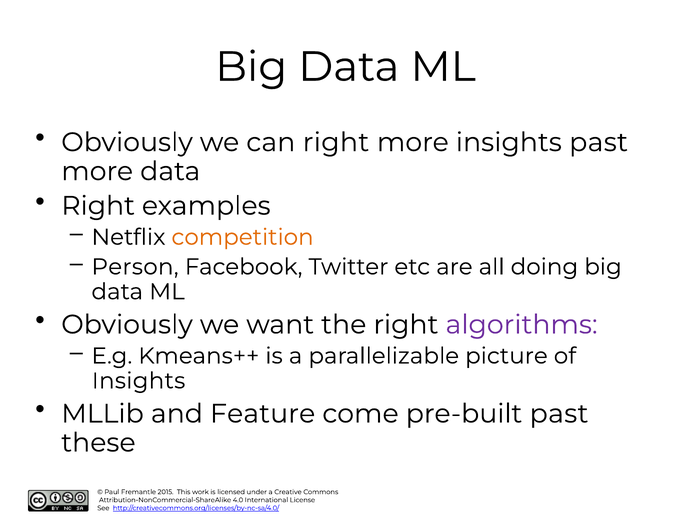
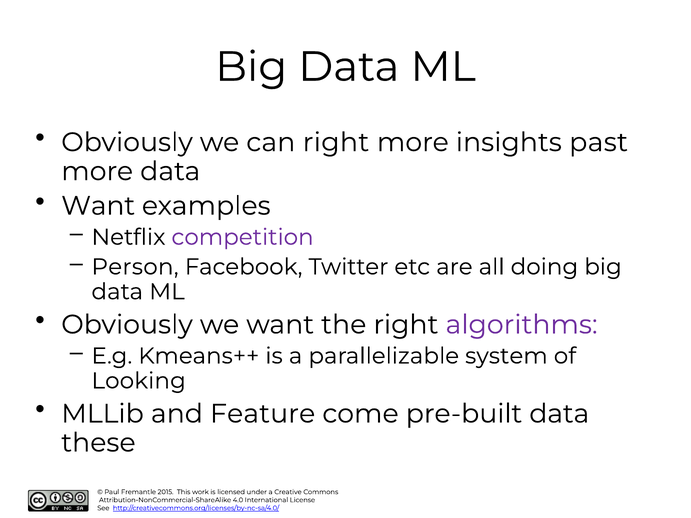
Right at (98, 206): Right -> Want
competition colour: orange -> purple
picture: picture -> system
Insights at (139, 381): Insights -> Looking
pre-built past: past -> data
